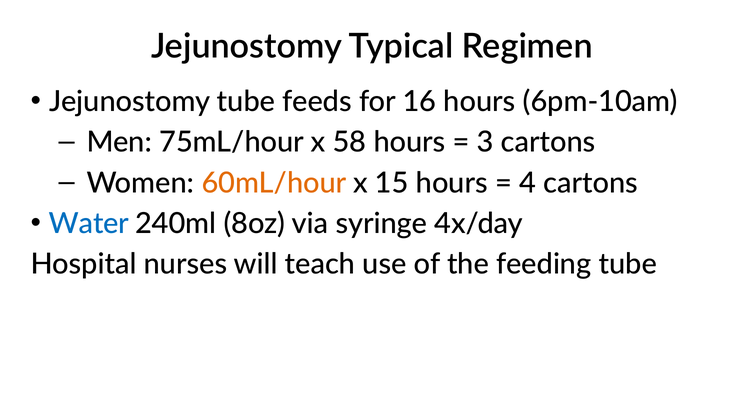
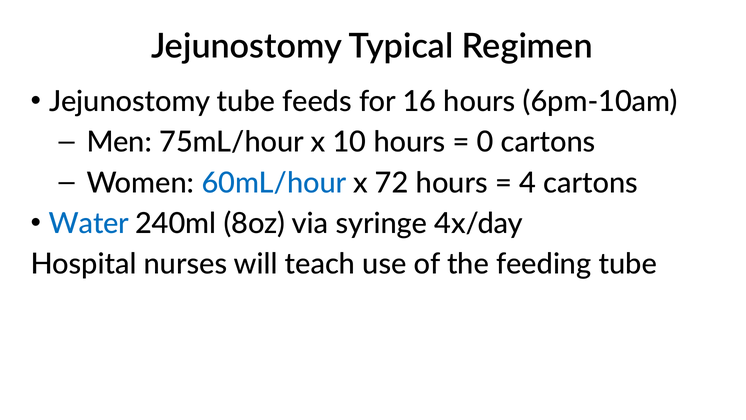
58: 58 -> 10
3: 3 -> 0
60mL/hour colour: orange -> blue
15: 15 -> 72
